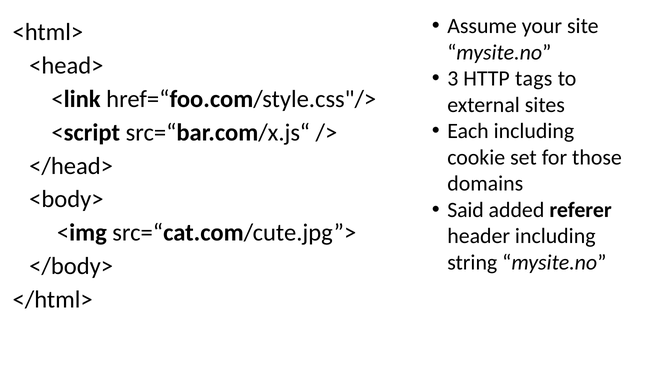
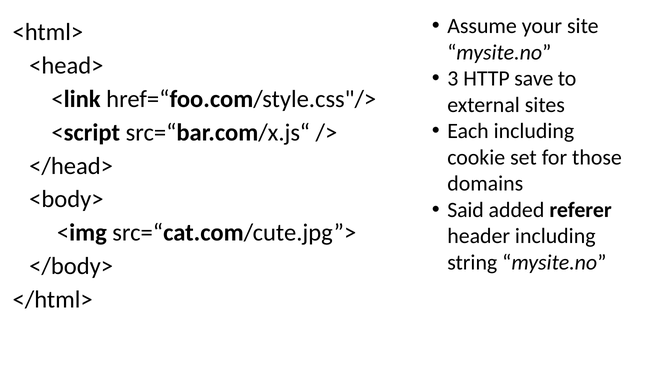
tags: tags -> save
